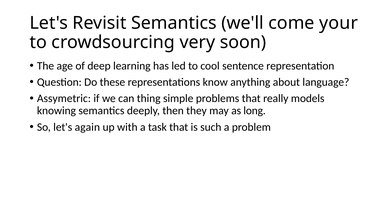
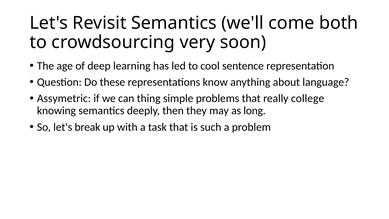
your: your -> both
models: models -> college
again: again -> break
